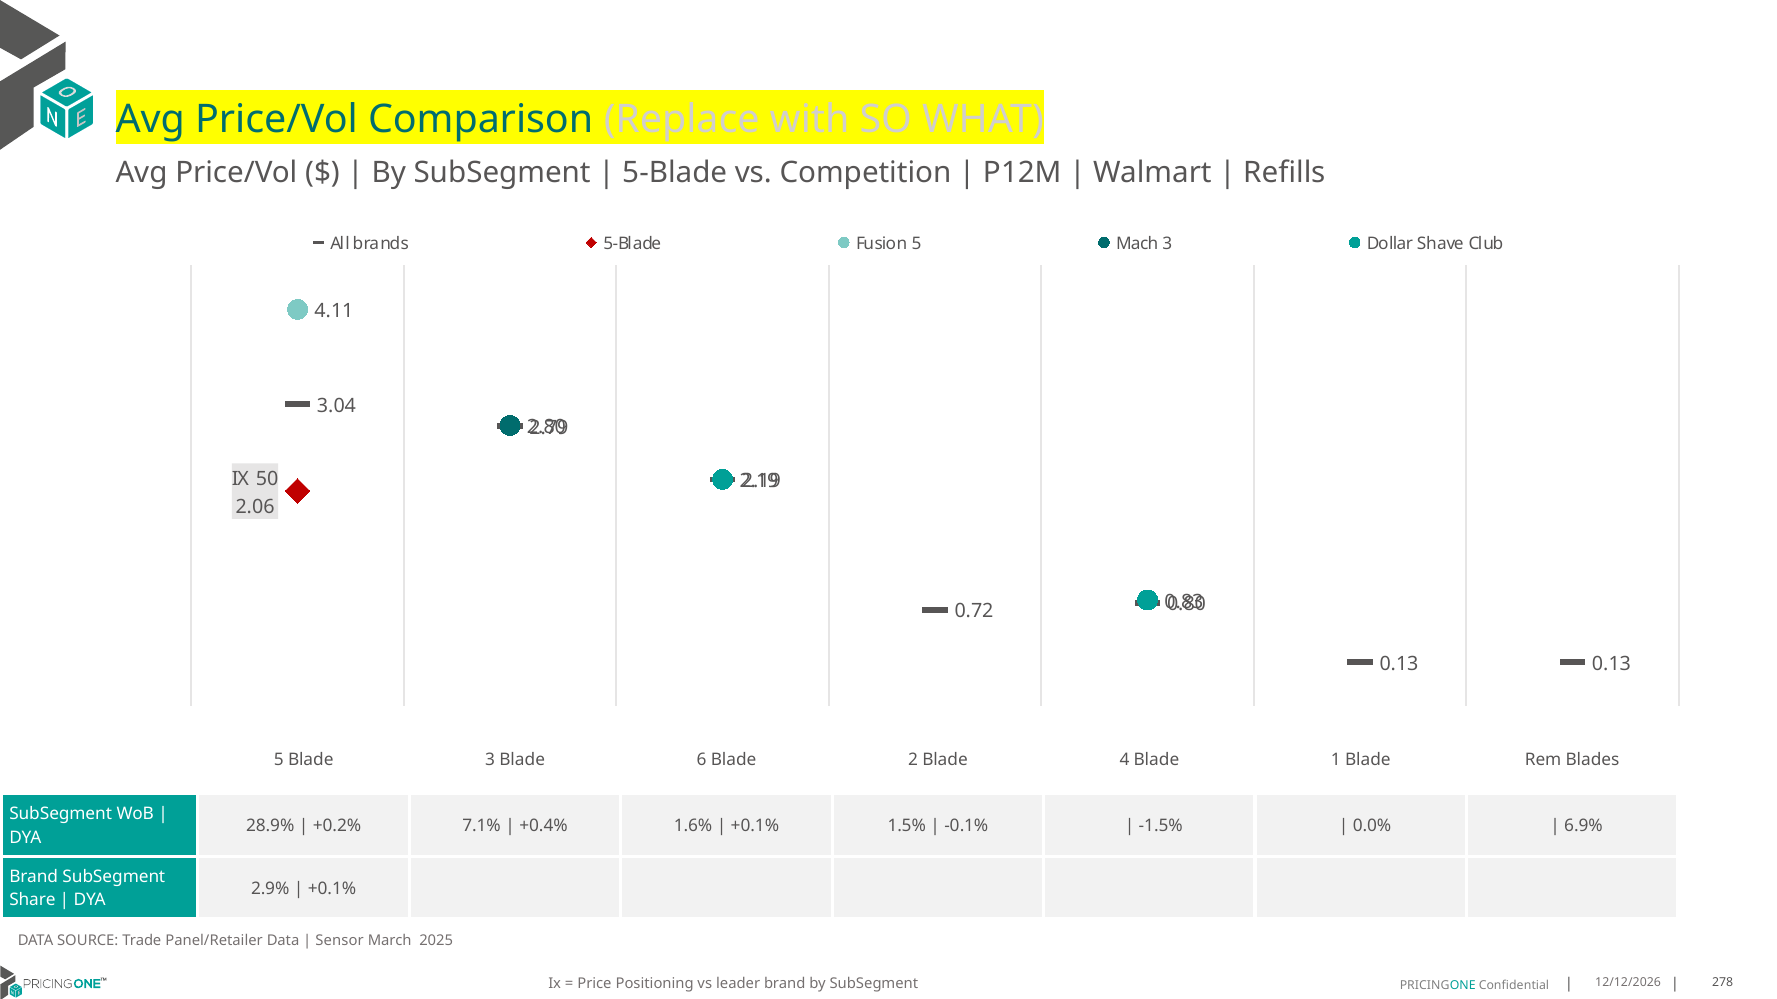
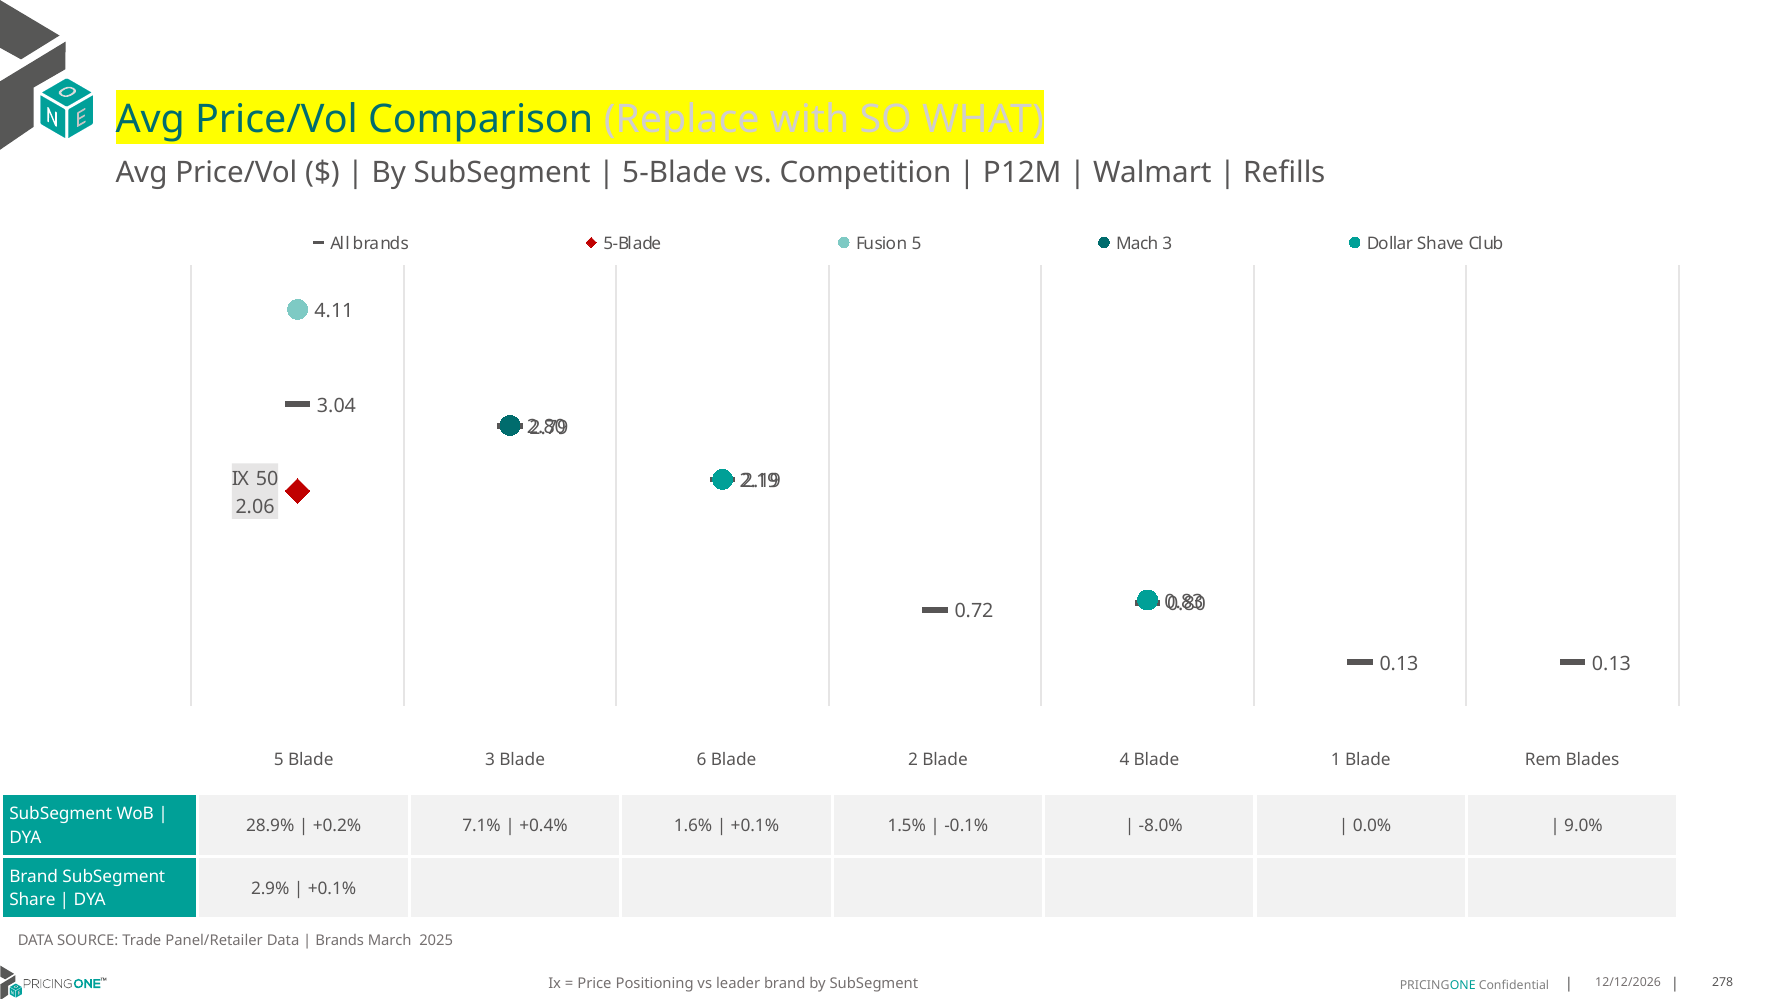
-1.5%: -1.5% -> -8.0%
6.9%: 6.9% -> 9.0%
Sensor at (340, 941): Sensor -> Brands
